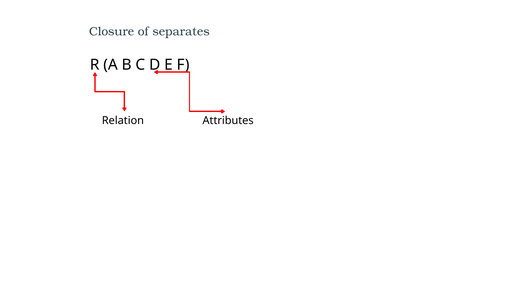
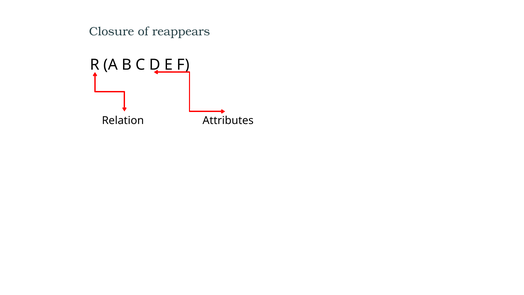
separates: separates -> reappears
